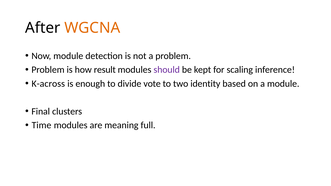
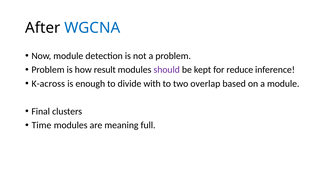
WGCNA colour: orange -> blue
scaling: scaling -> reduce
vote: vote -> with
identity: identity -> overlap
